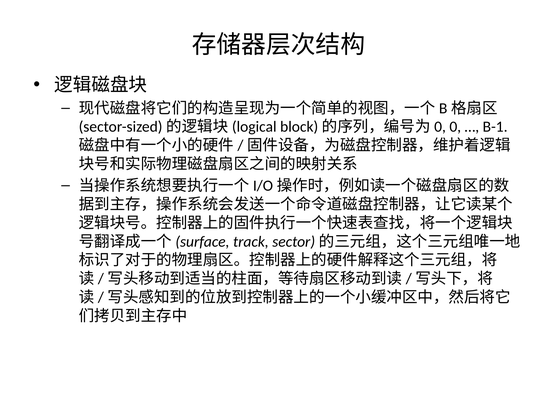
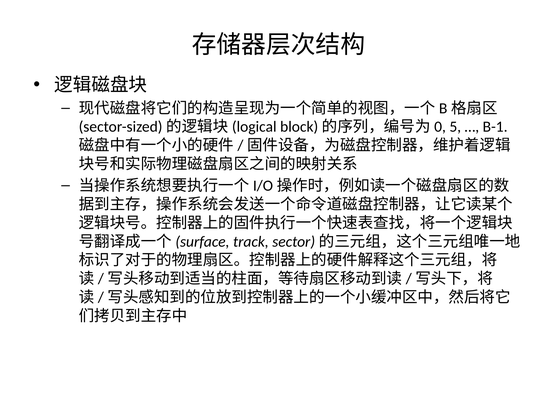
0: 0 -> 5
